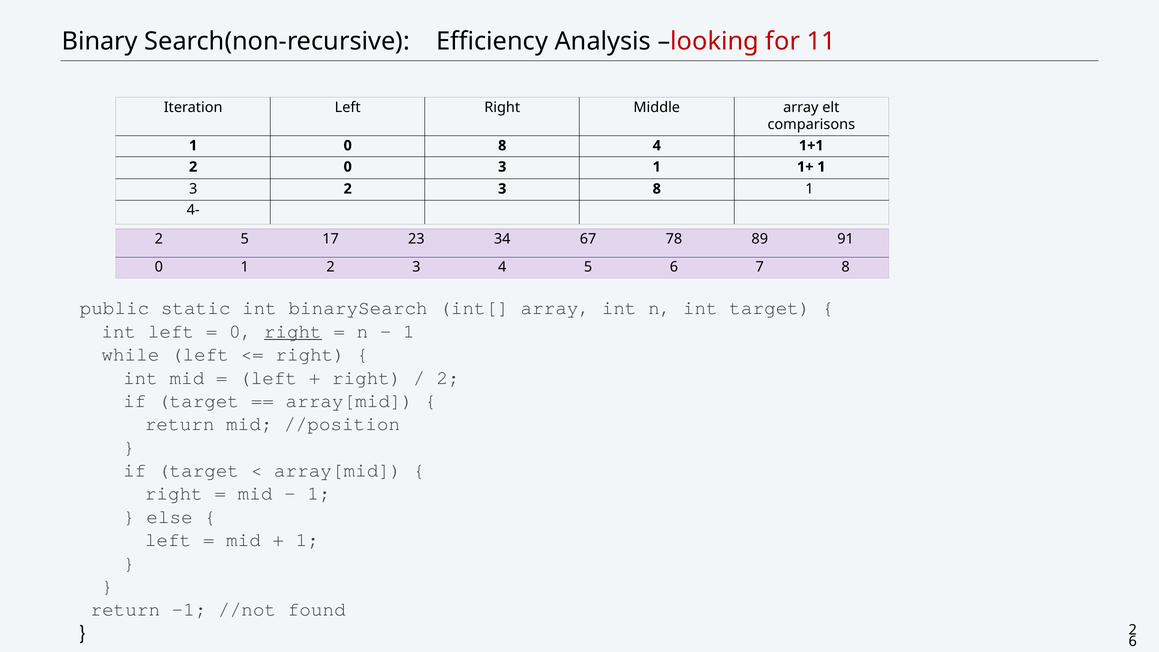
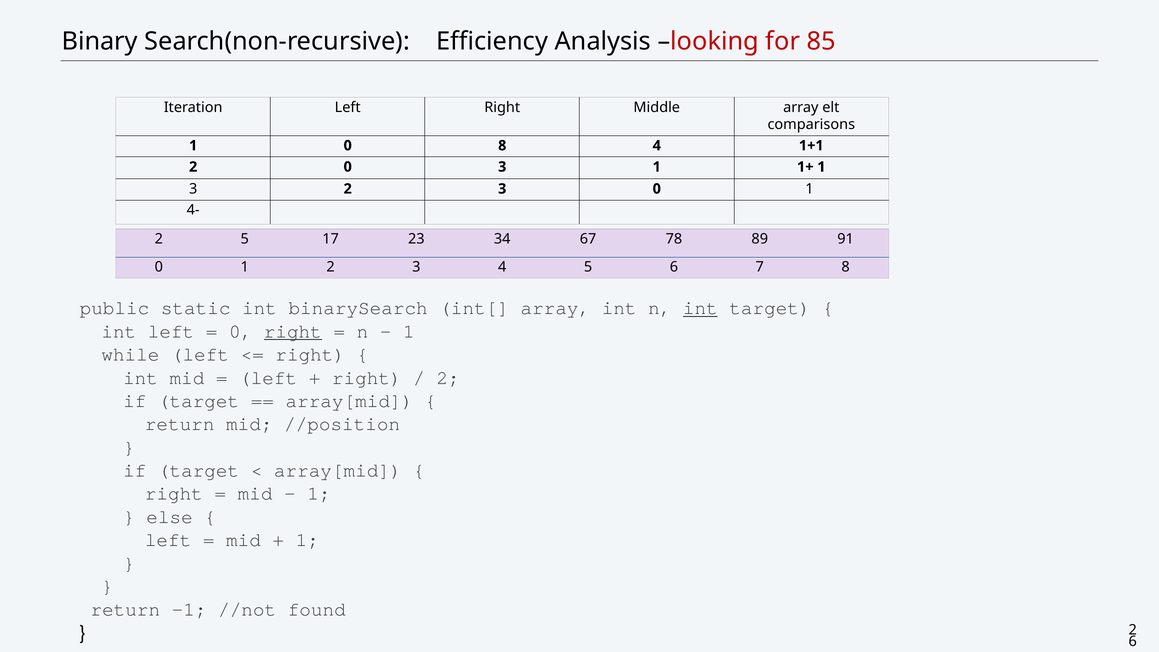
11: 11 -> 85
3 8: 8 -> 0
int at (700, 308) underline: none -> present
